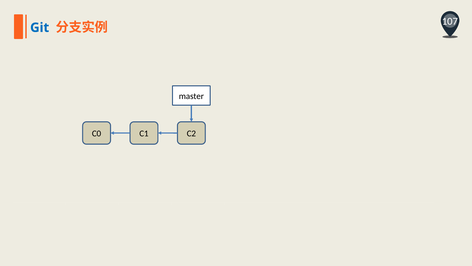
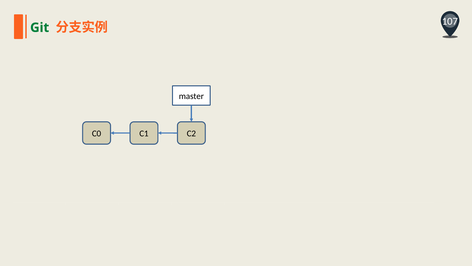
Git colour: blue -> green
